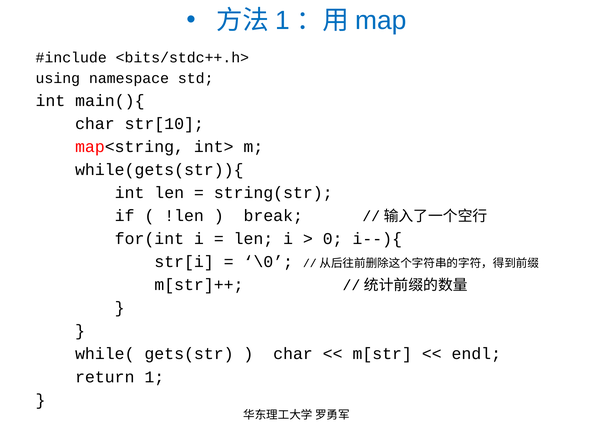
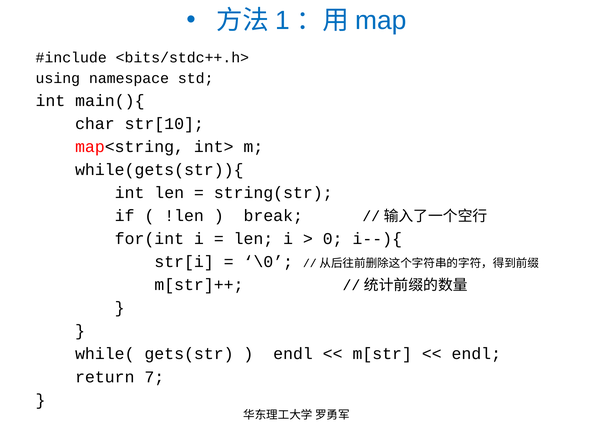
char at (293, 354): char -> endl
return 1: 1 -> 7
